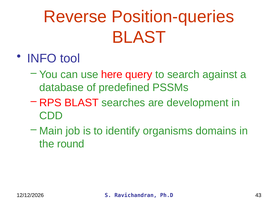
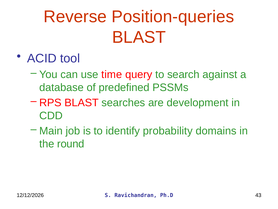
INFO: INFO -> ACID
here: here -> time
organisms: organisms -> probability
